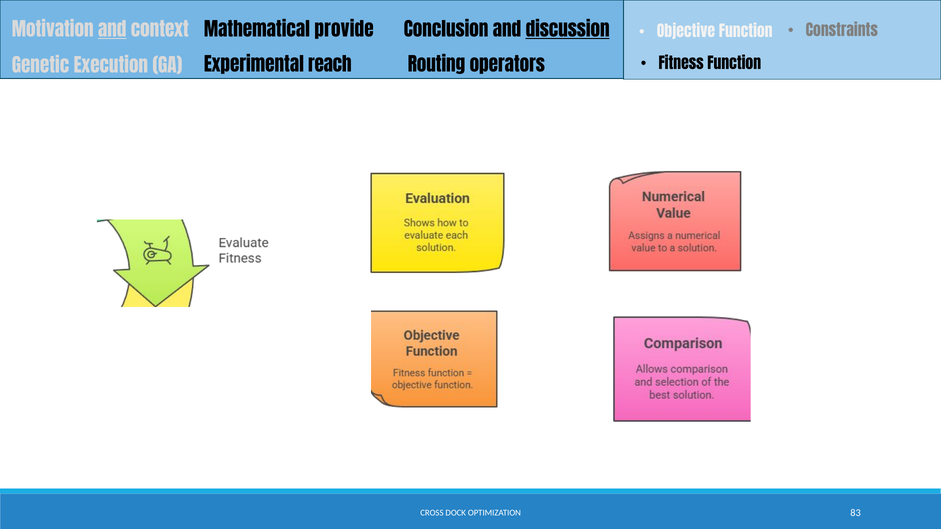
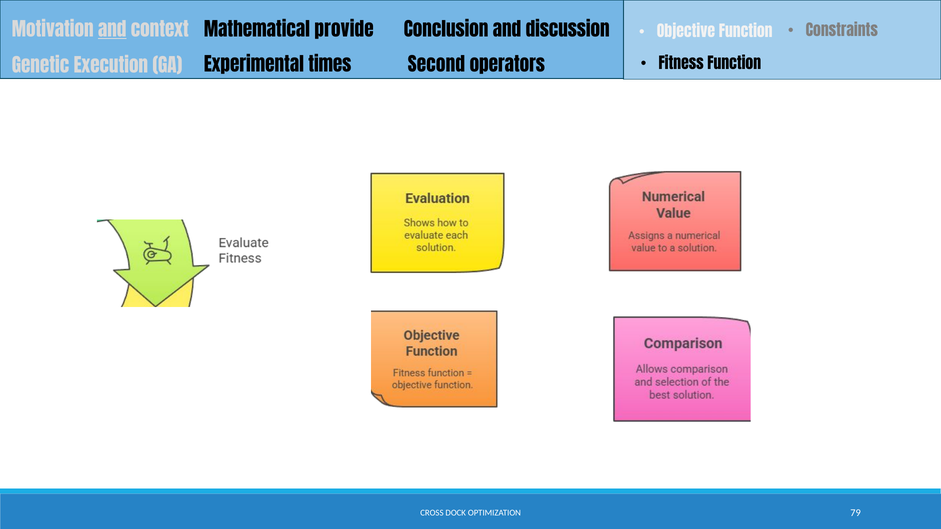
discussion underline: present -> none
Routing: Routing -> Second
reach: reach -> times
83: 83 -> 79
